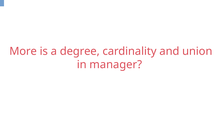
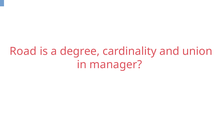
More: More -> Road
